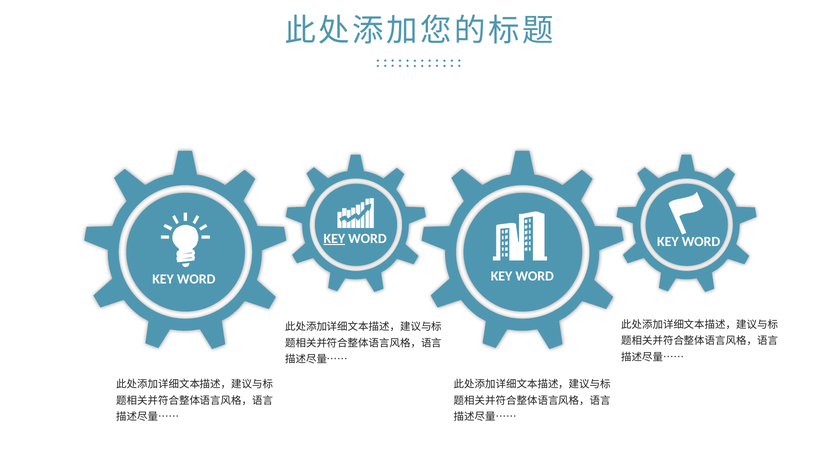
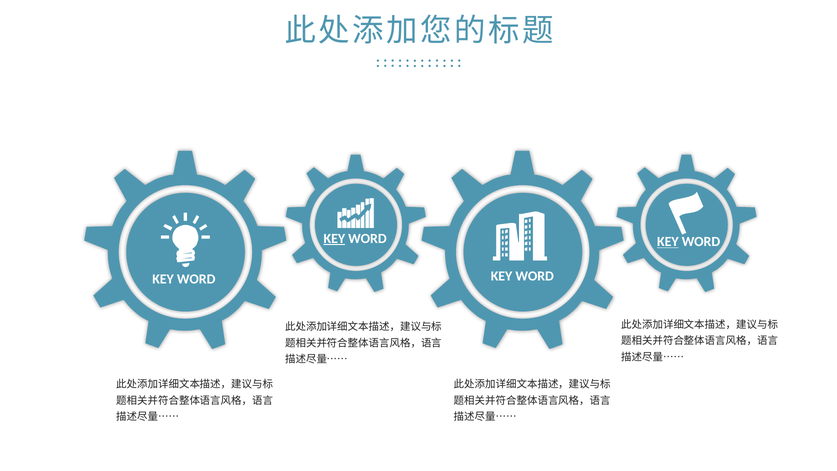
KEY at (668, 242) underline: none -> present
